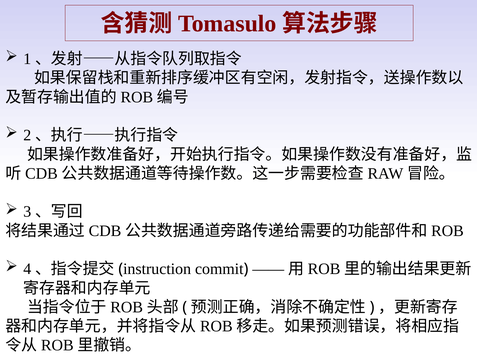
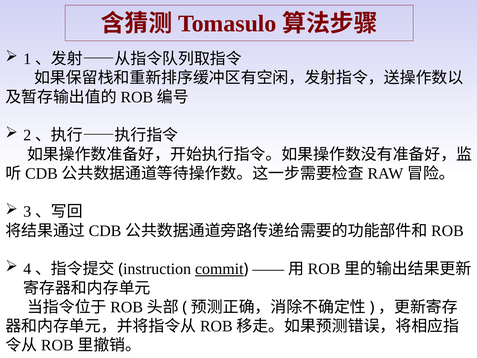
commit underline: none -> present
